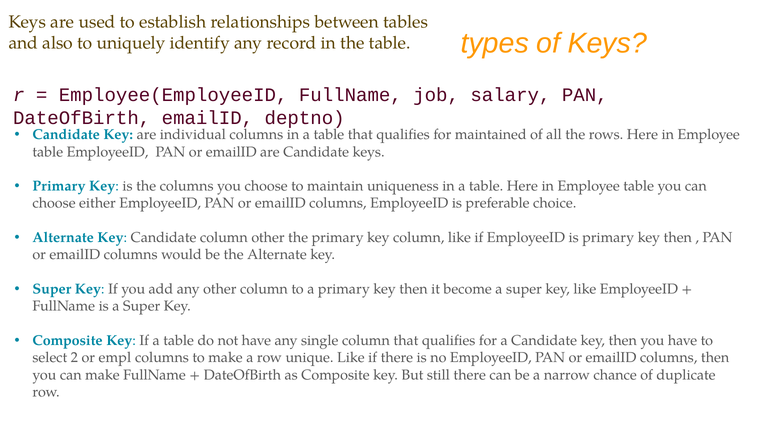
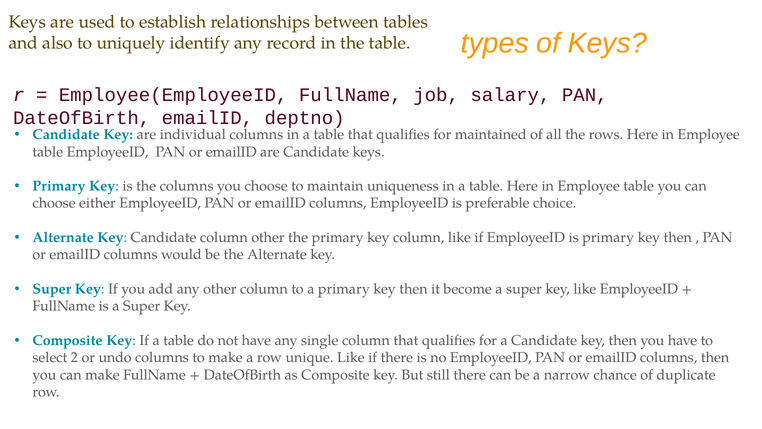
empl: empl -> undo
